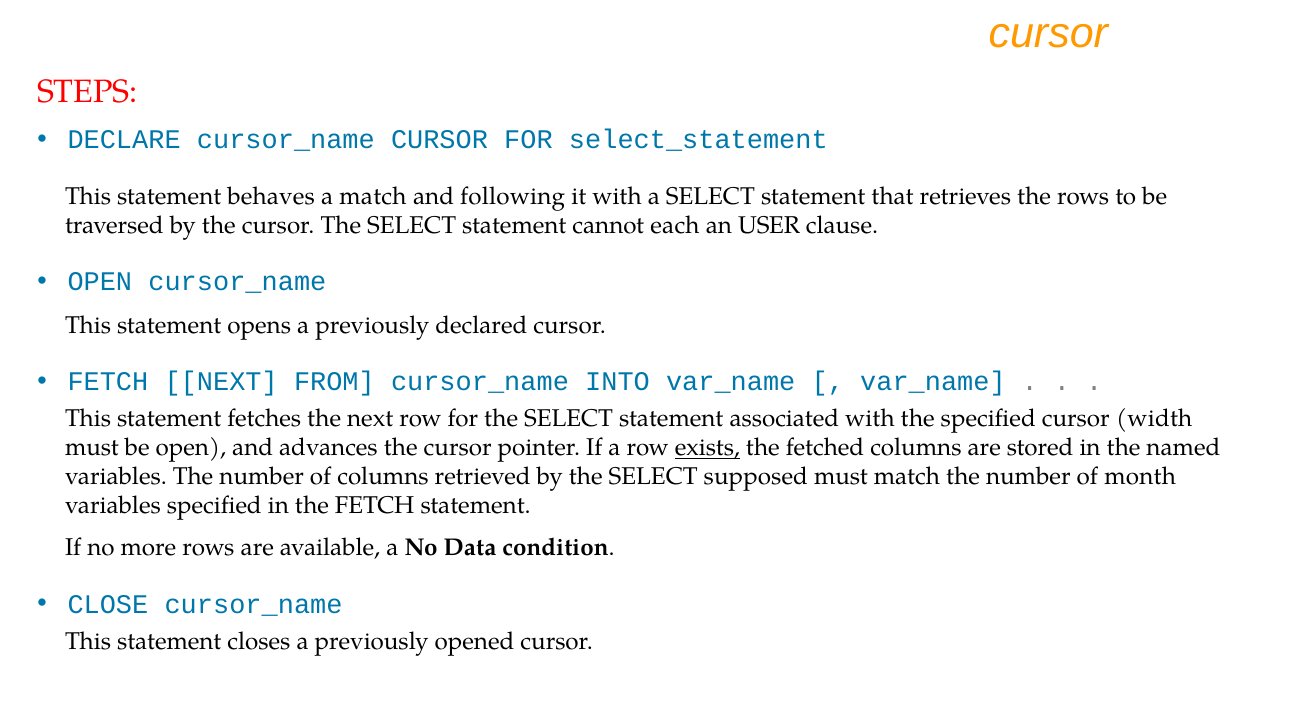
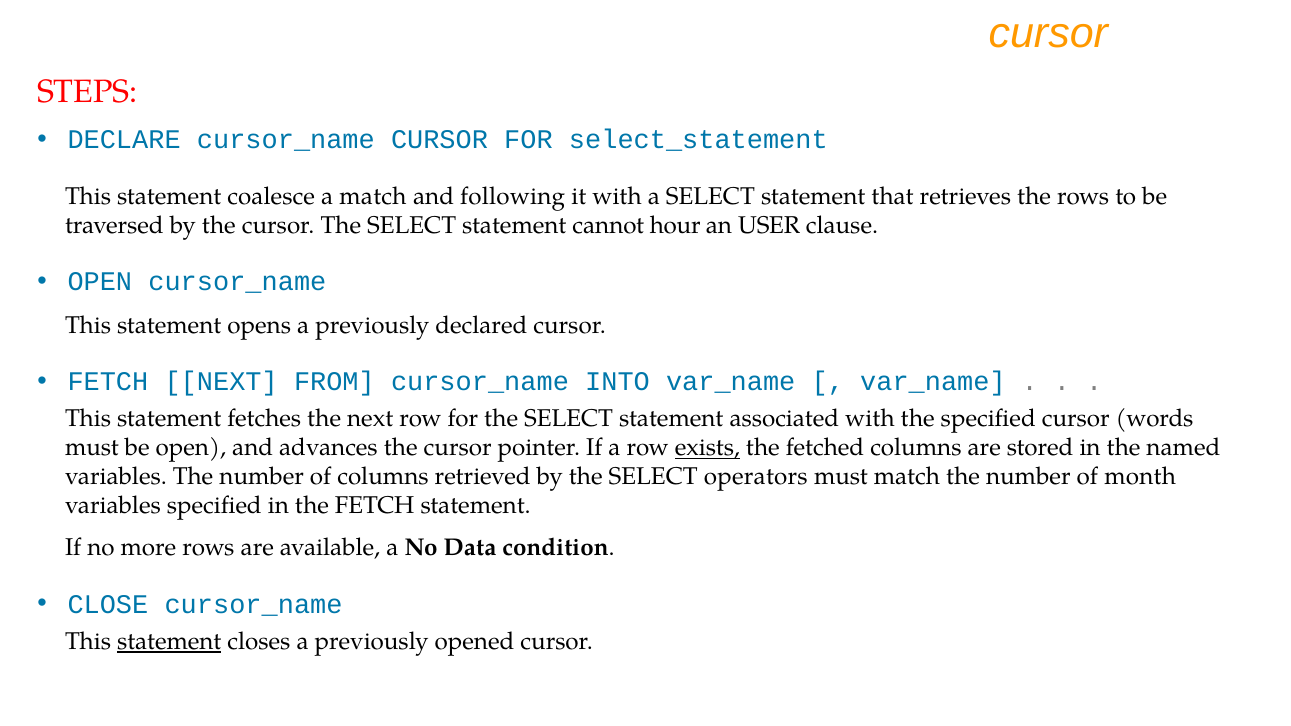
behaves: behaves -> coalesce
each: each -> hour
width: width -> words
supposed: supposed -> operators
statement at (169, 642) underline: none -> present
